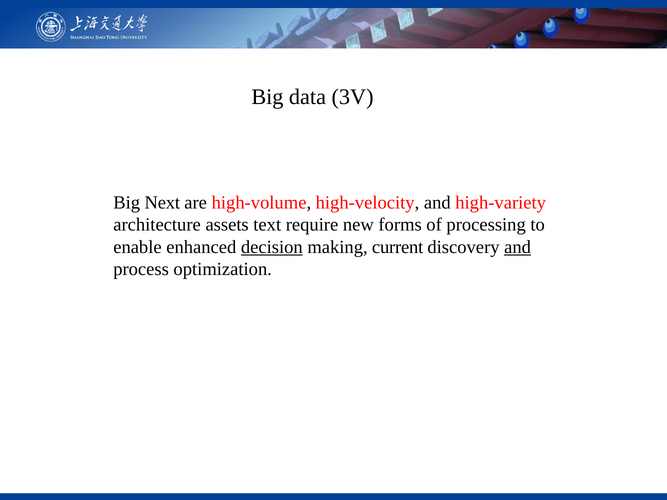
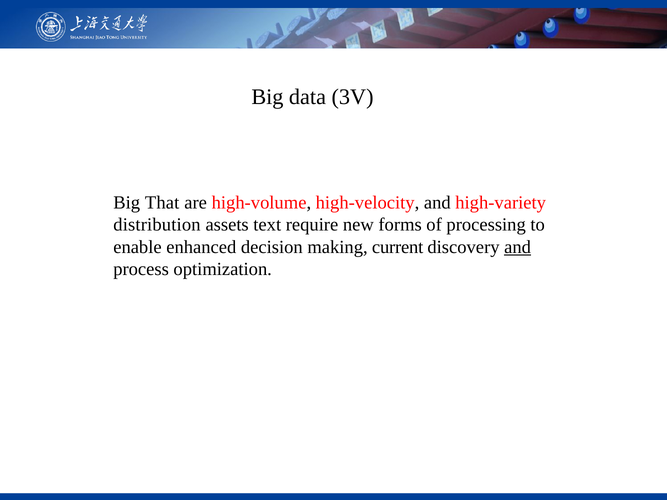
Next: Next -> That
architecture: architecture -> distribution
decision underline: present -> none
